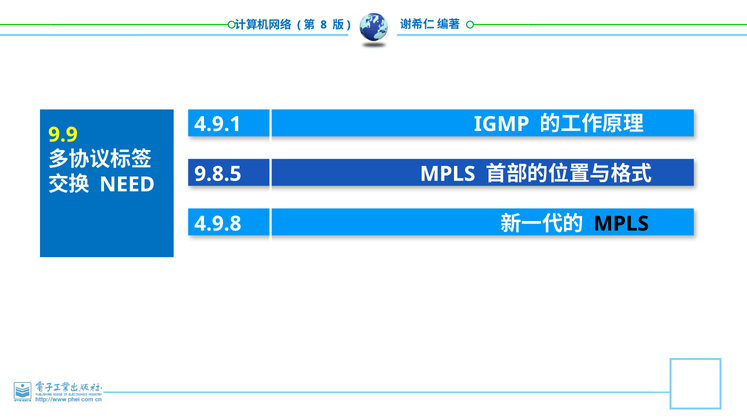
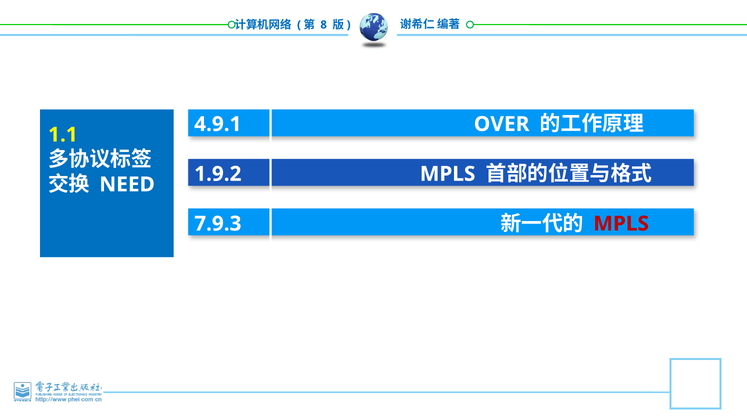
IGMP: IGMP -> OVER
9.9: 9.9 -> 1.1
9.8.5: 9.8.5 -> 1.9.2
4.9.8: 4.9.8 -> 7.9.3
MPLS at (621, 224) colour: black -> red
